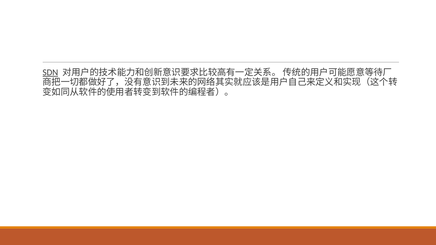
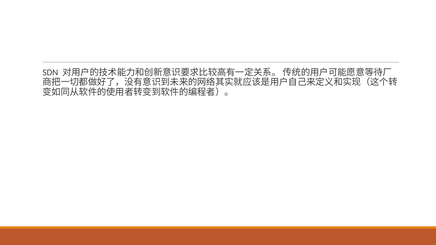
SDN underline: present -> none
